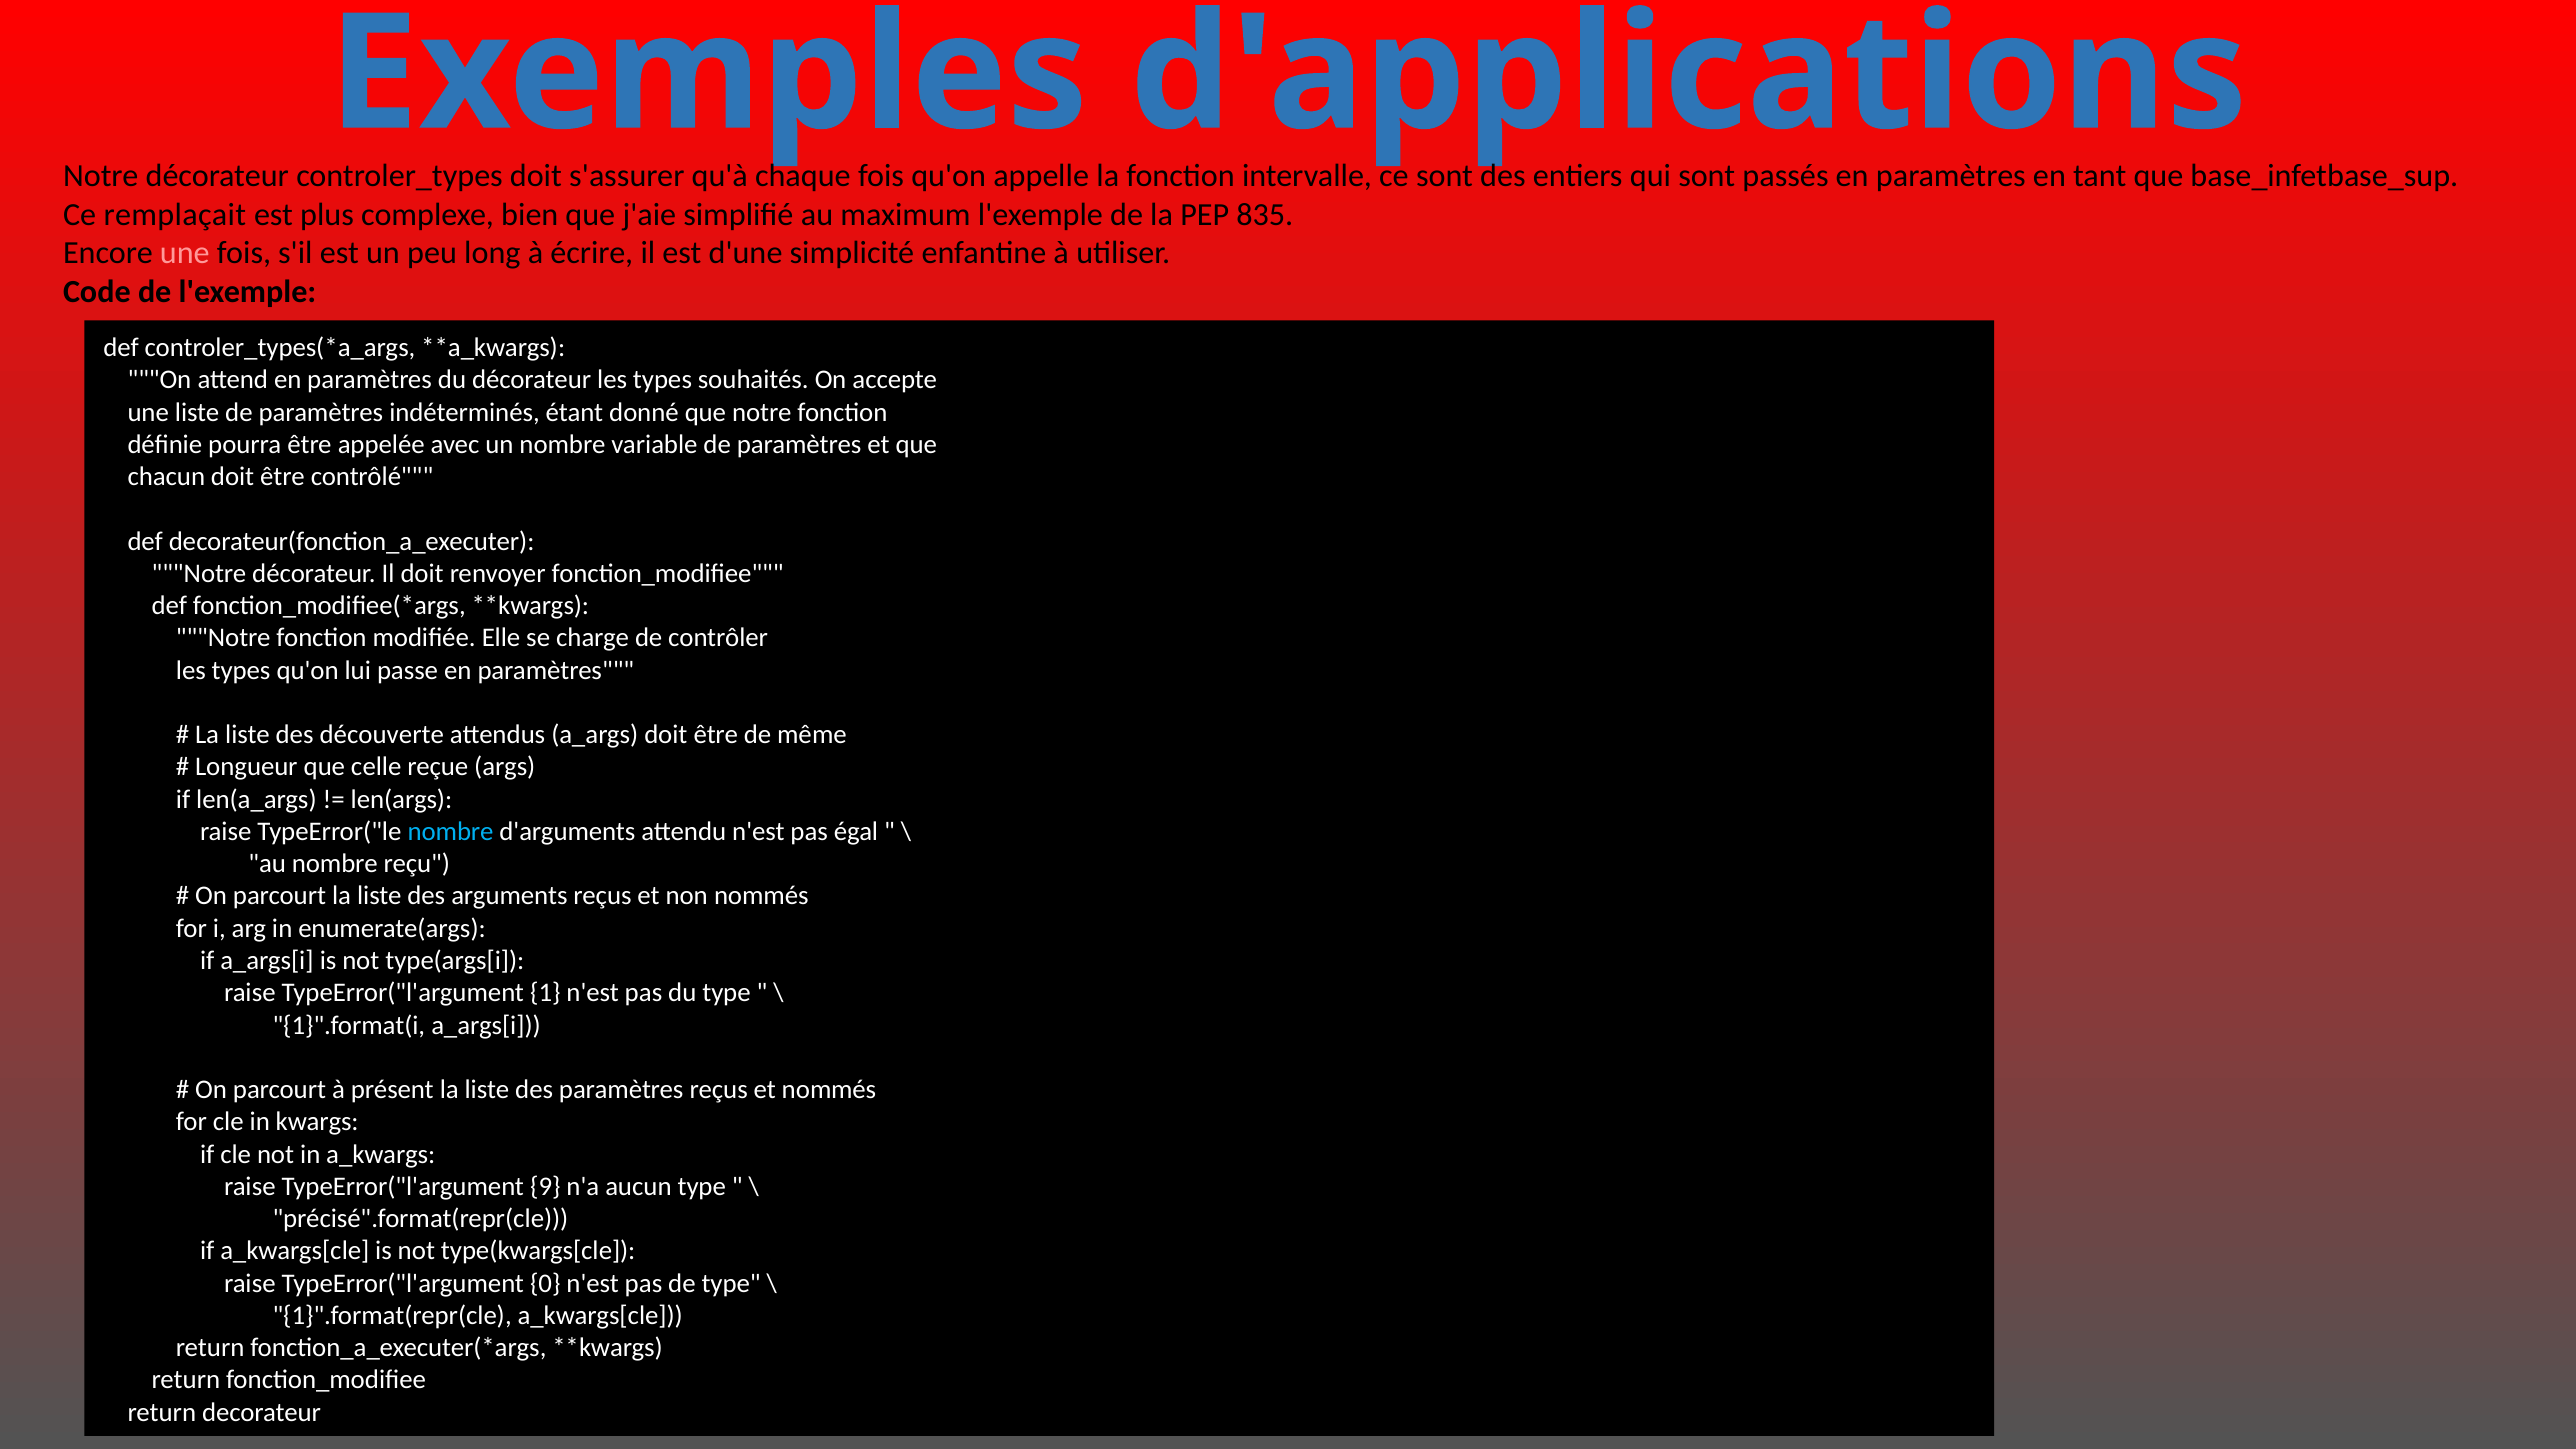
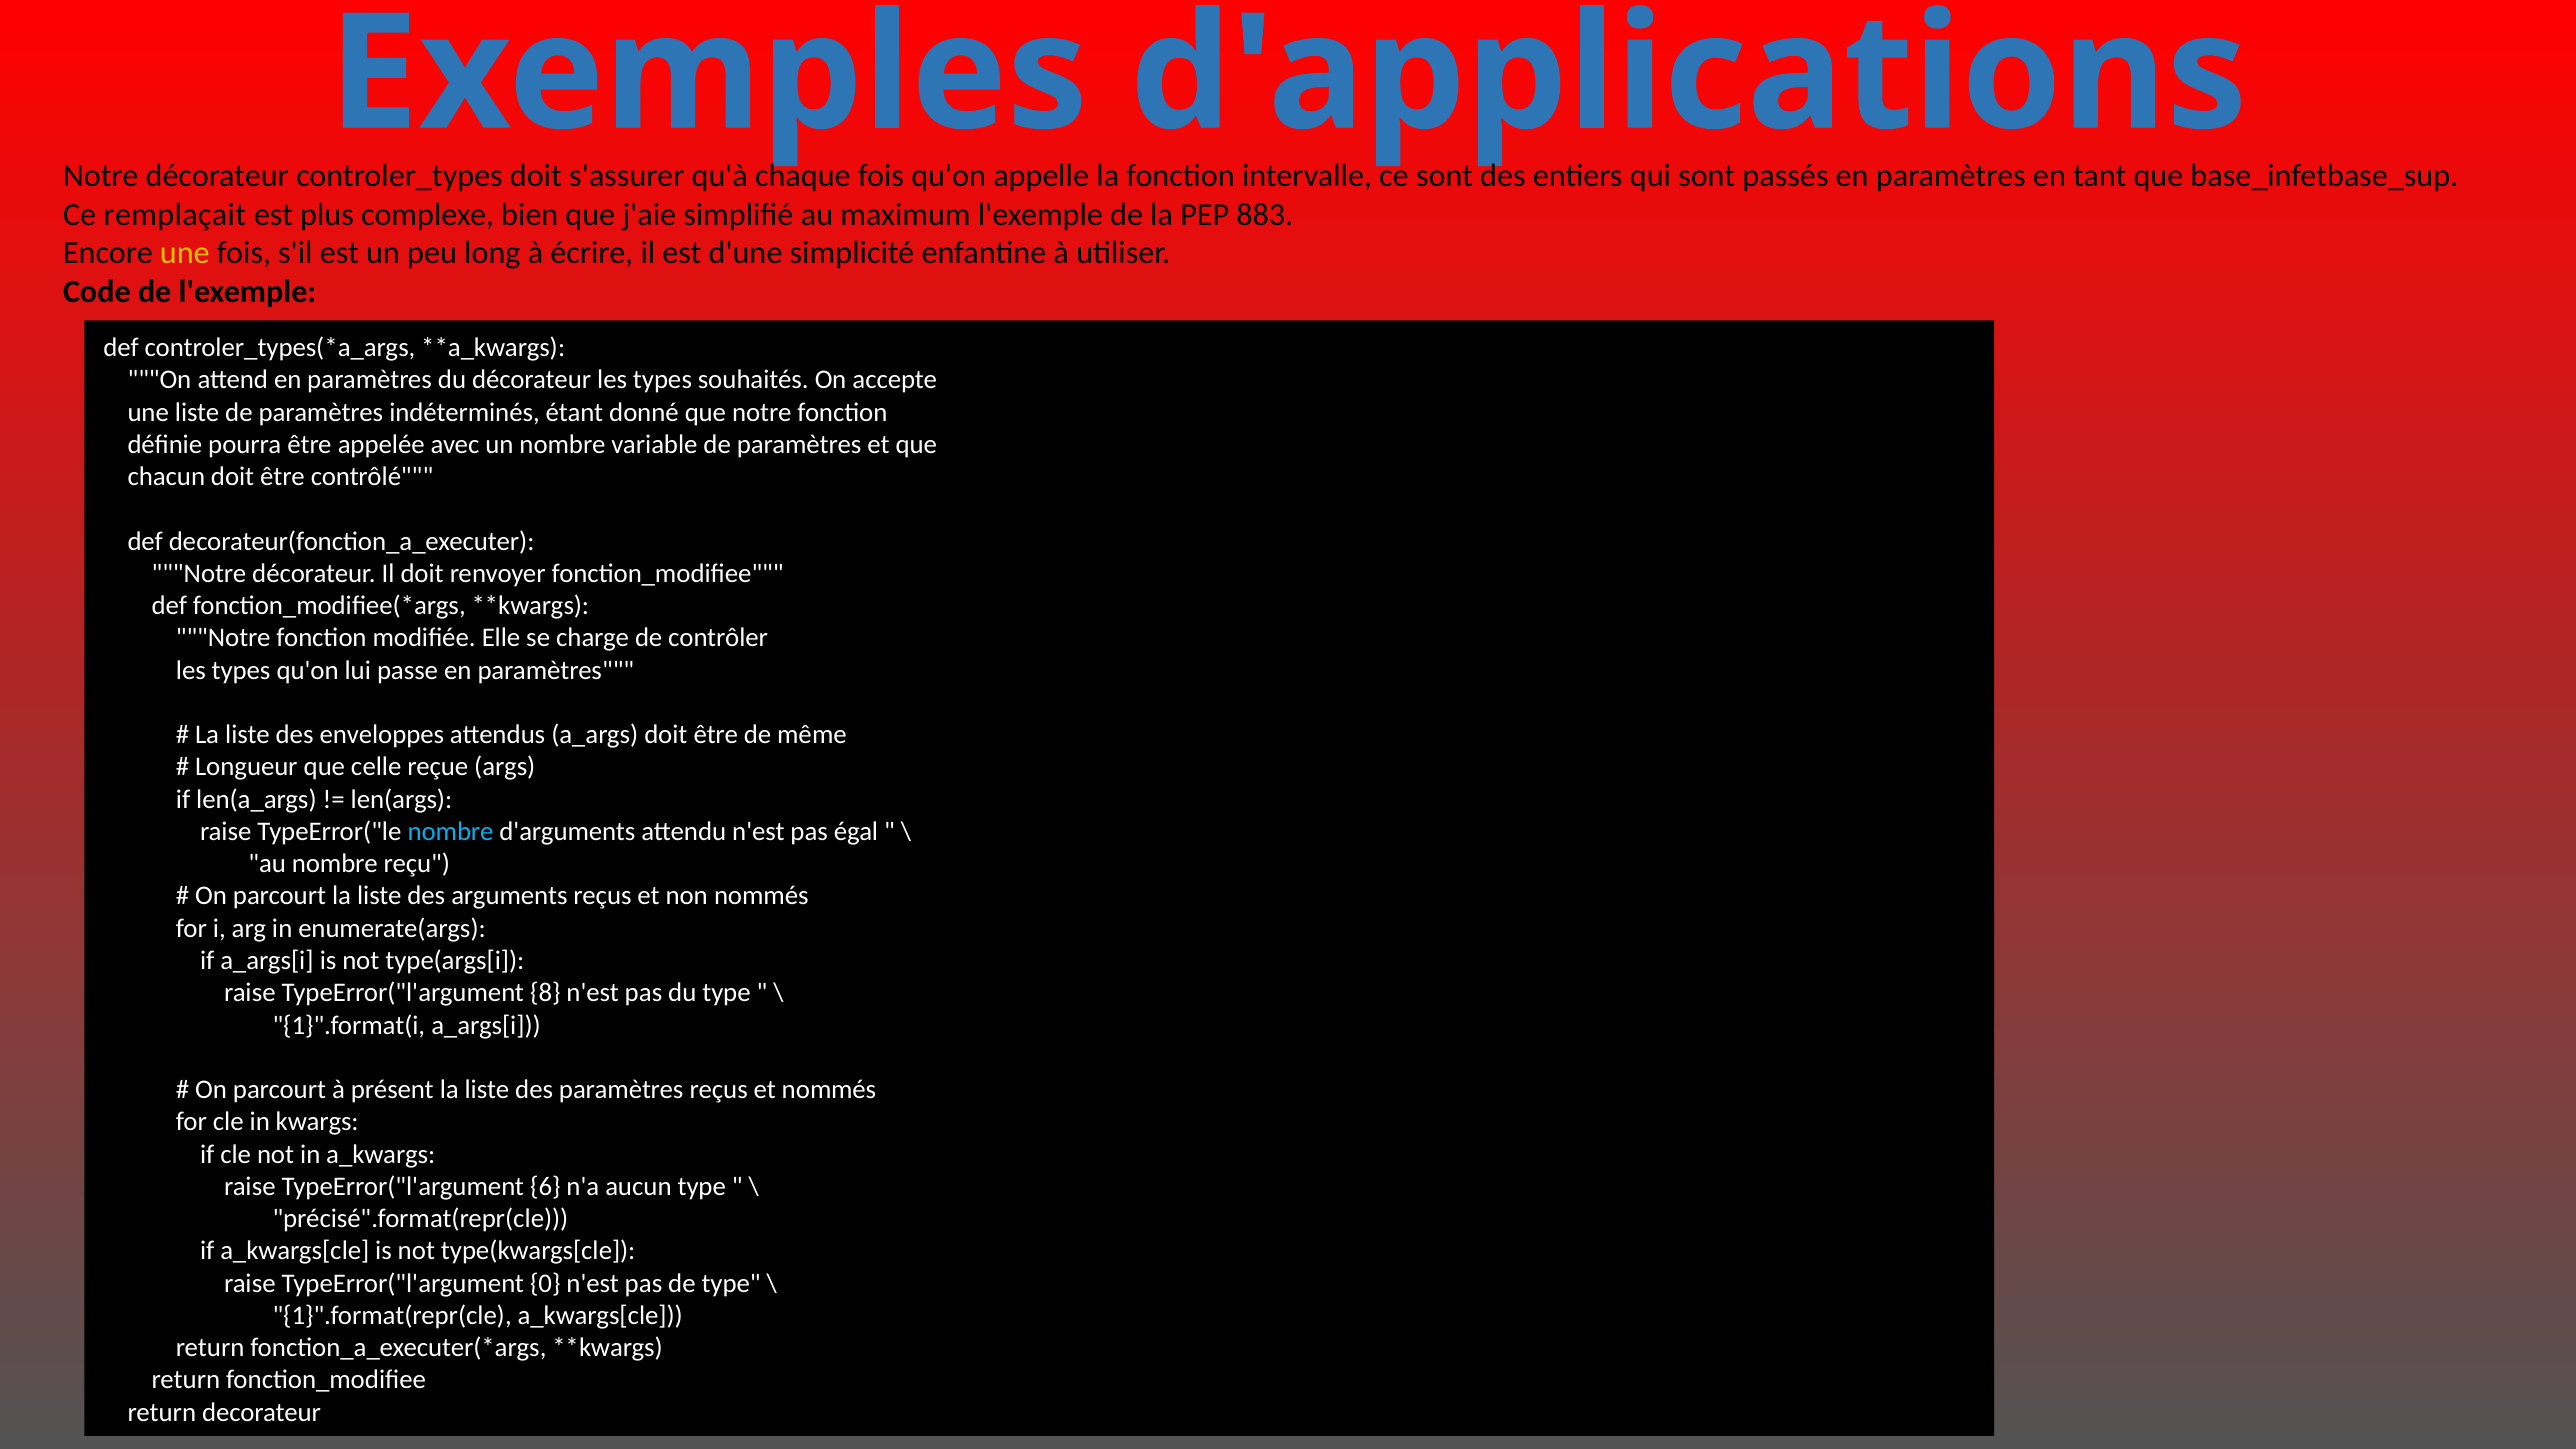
835: 835 -> 883
une at (185, 253) colour: pink -> yellow
découverte: découverte -> enveloppes
1: 1 -> 8
9: 9 -> 6
